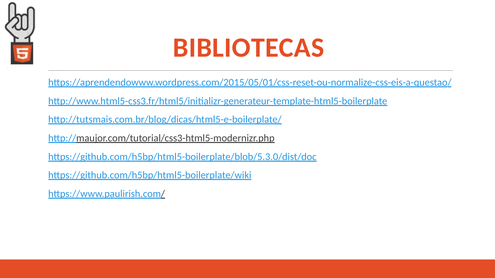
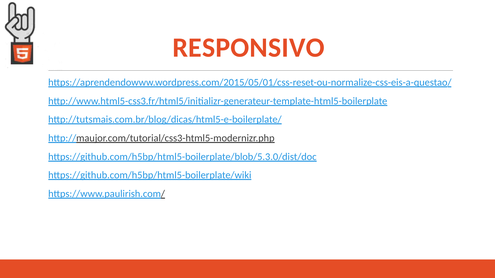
BIBLIOTECAS: BIBLIOTECAS -> RESPONSIVO
